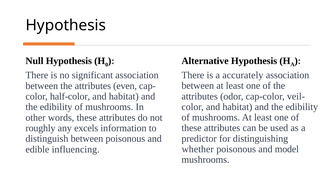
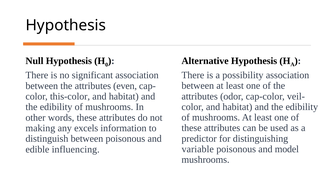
accurately: accurately -> possibility
half-color: half-color -> this-color
roughly: roughly -> making
whether: whether -> variable
